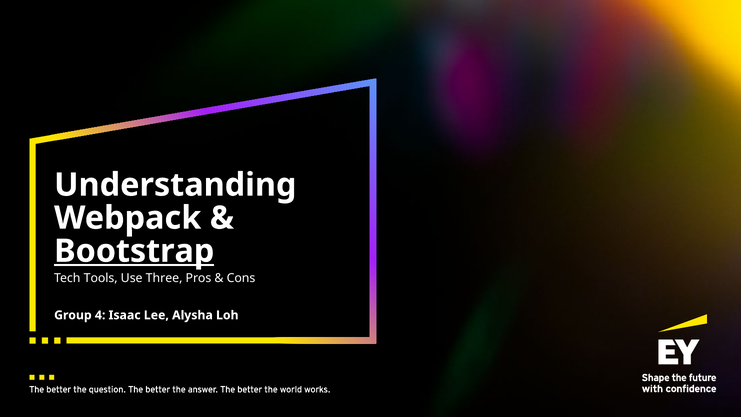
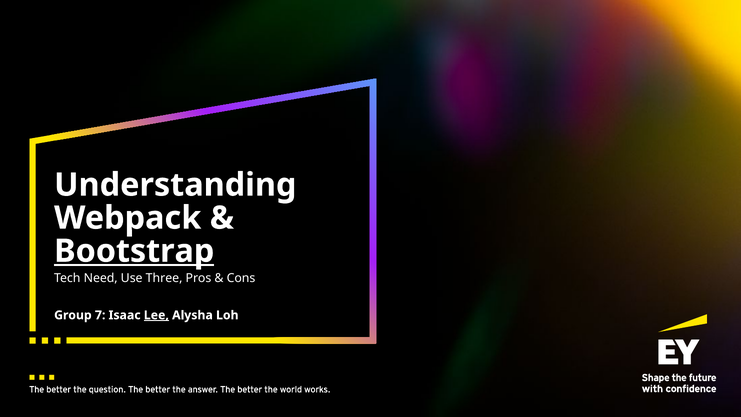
Tools: Tools -> Need
4: 4 -> 7
Lee underline: none -> present
